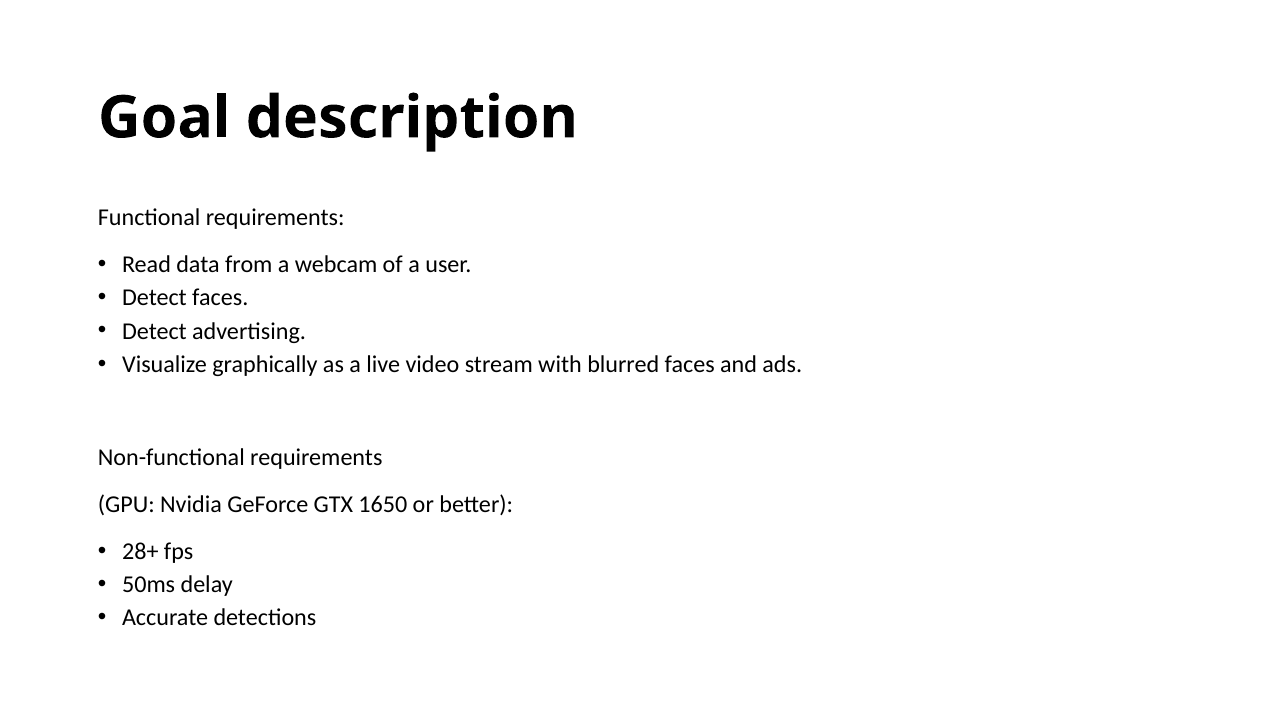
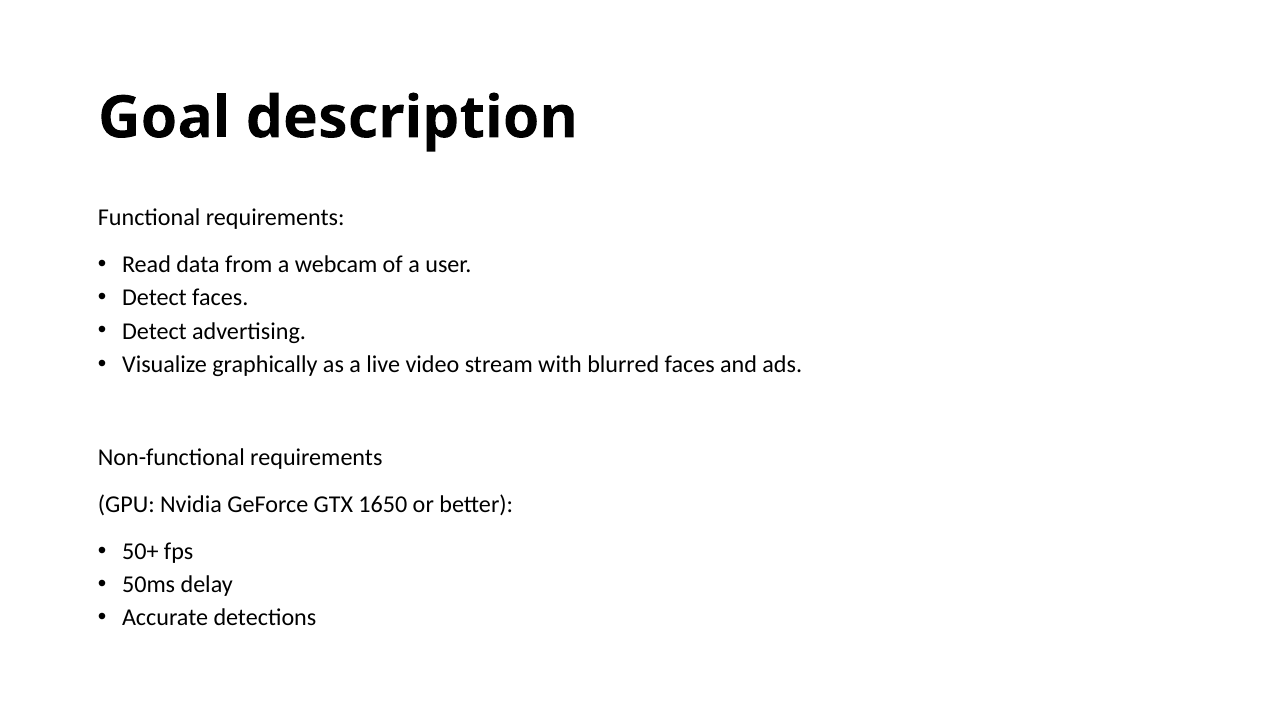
28+: 28+ -> 50+
